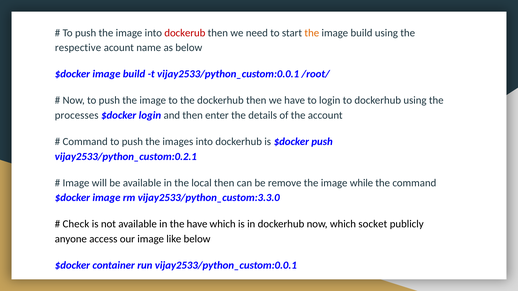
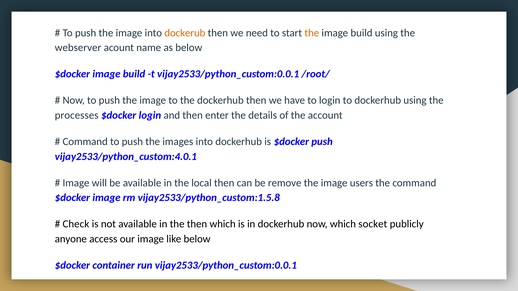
dockerub colour: red -> orange
respective: respective -> webserver
vijay2533/python_custom:0.2.1: vijay2533/python_custom:0.2.1 -> vijay2533/python_custom:4.0.1
while: while -> users
vijay2533/python_custom:3.3.0: vijay2533/python_custom:3.3.0 -> vijay2533/python_custom:1.5.8
the have: have -> then
